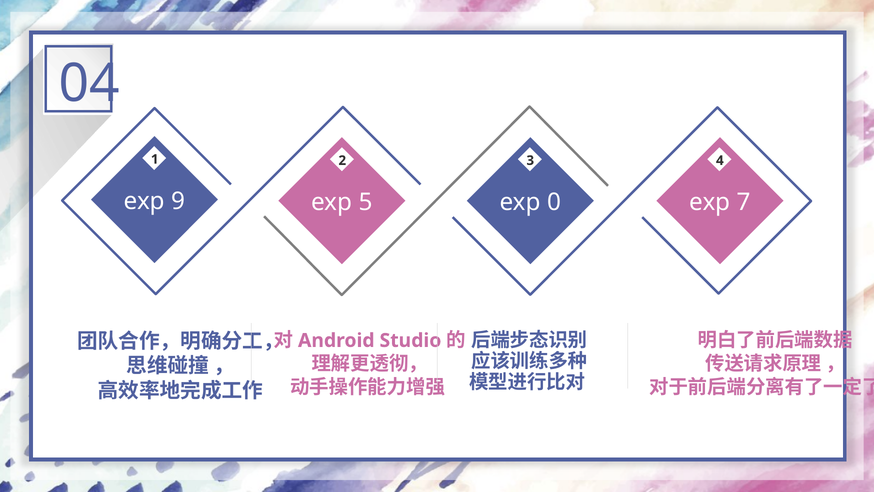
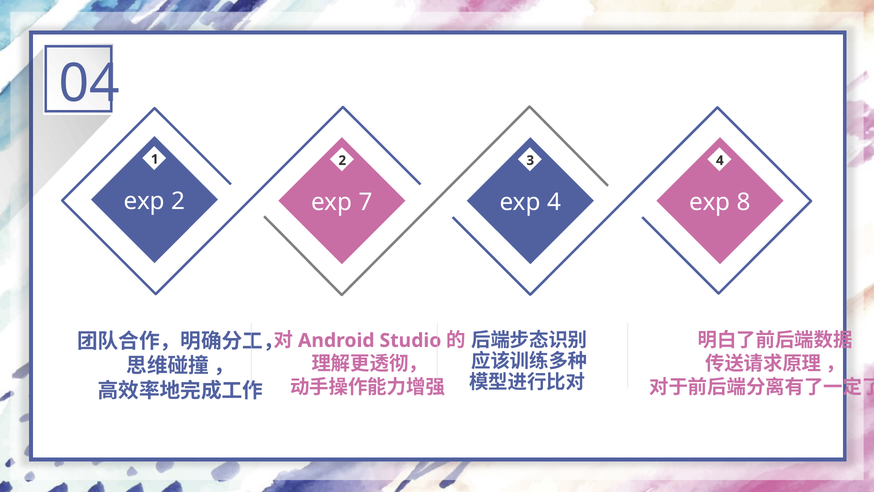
exp 9: 9 -> 2
5: 5 -> 7
exp 0: 0 -> 4
7: 7 -> 8
